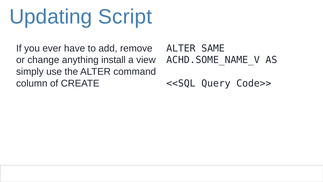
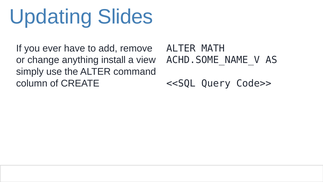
Script: Script -> Slides
SAME: SAME -> MATH
